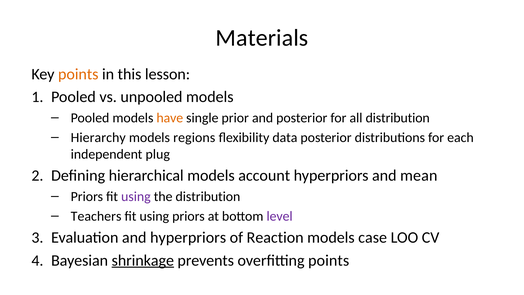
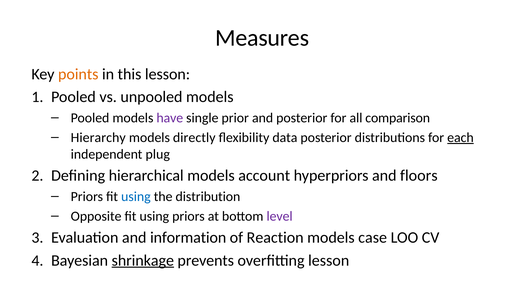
Materials: Materials -> Measures
have colour: orange -> purple
all distribution: distribution -> comparison
regions: regions -> directly
each underline: none -> present
mean: mean -> floors
using at (136, 196) colour: purple -> blue
Teachers: Teachers -> Opposite
and hyperpriors: hyperpriors -> information
overfitting points: points -> lesson
